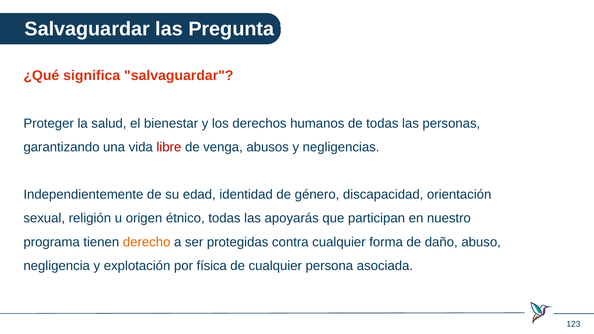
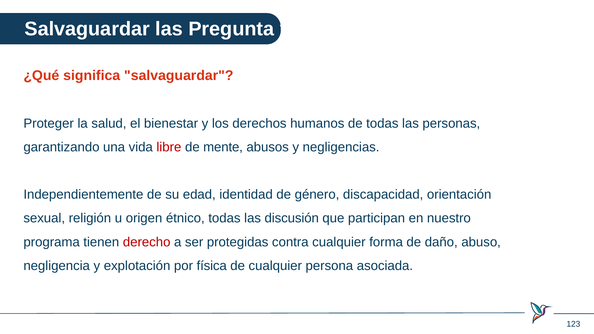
venga: venga -> mente
apoyarás: apoyarás -> discusión
derecho colour: orange -> red
